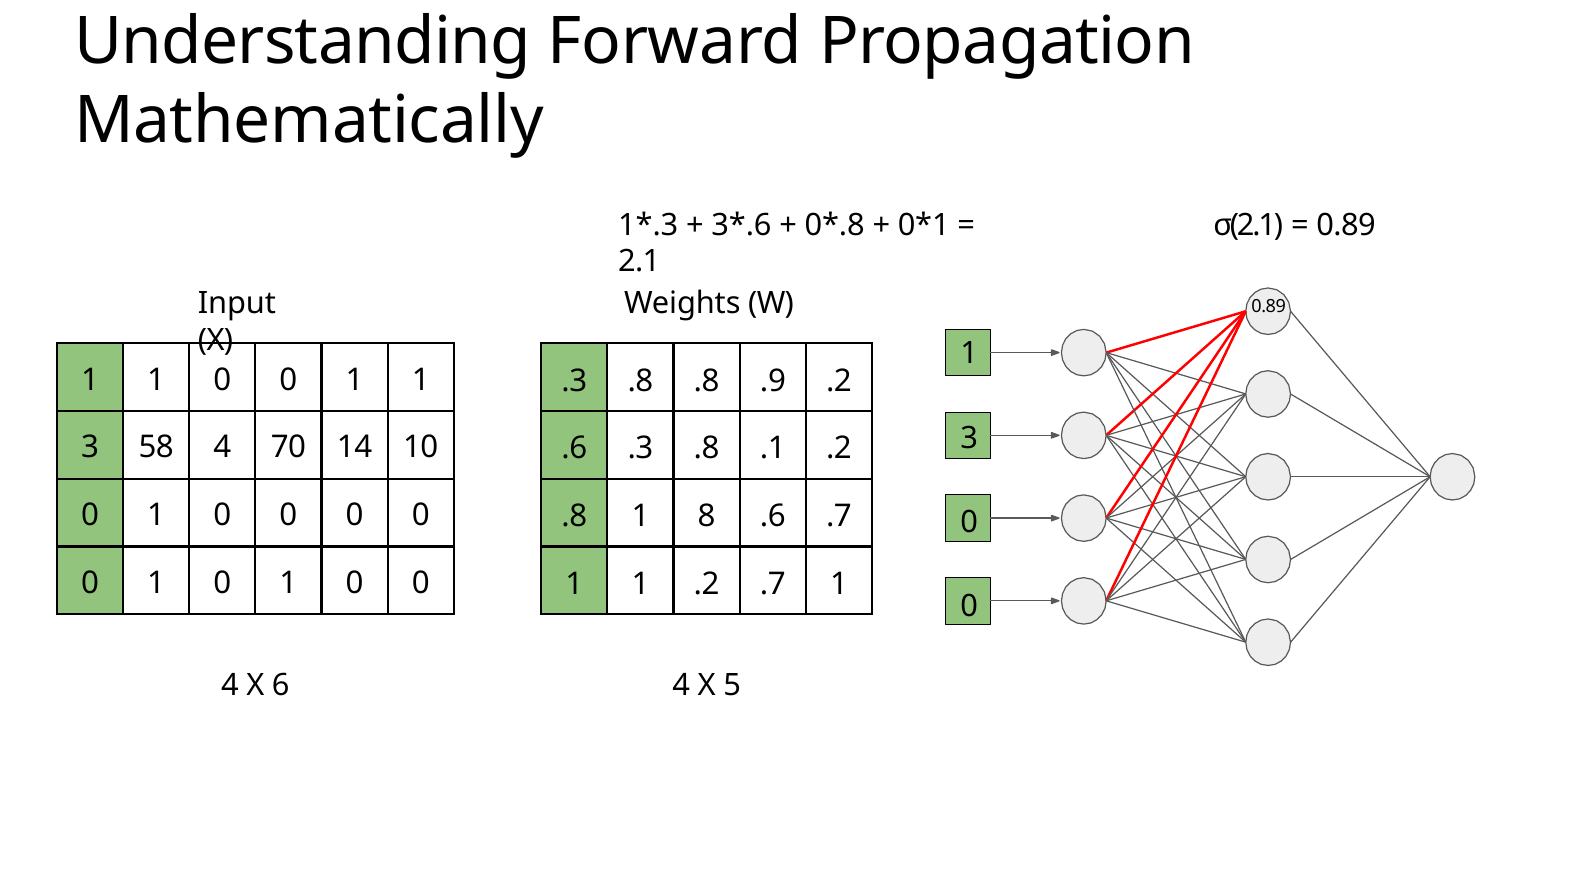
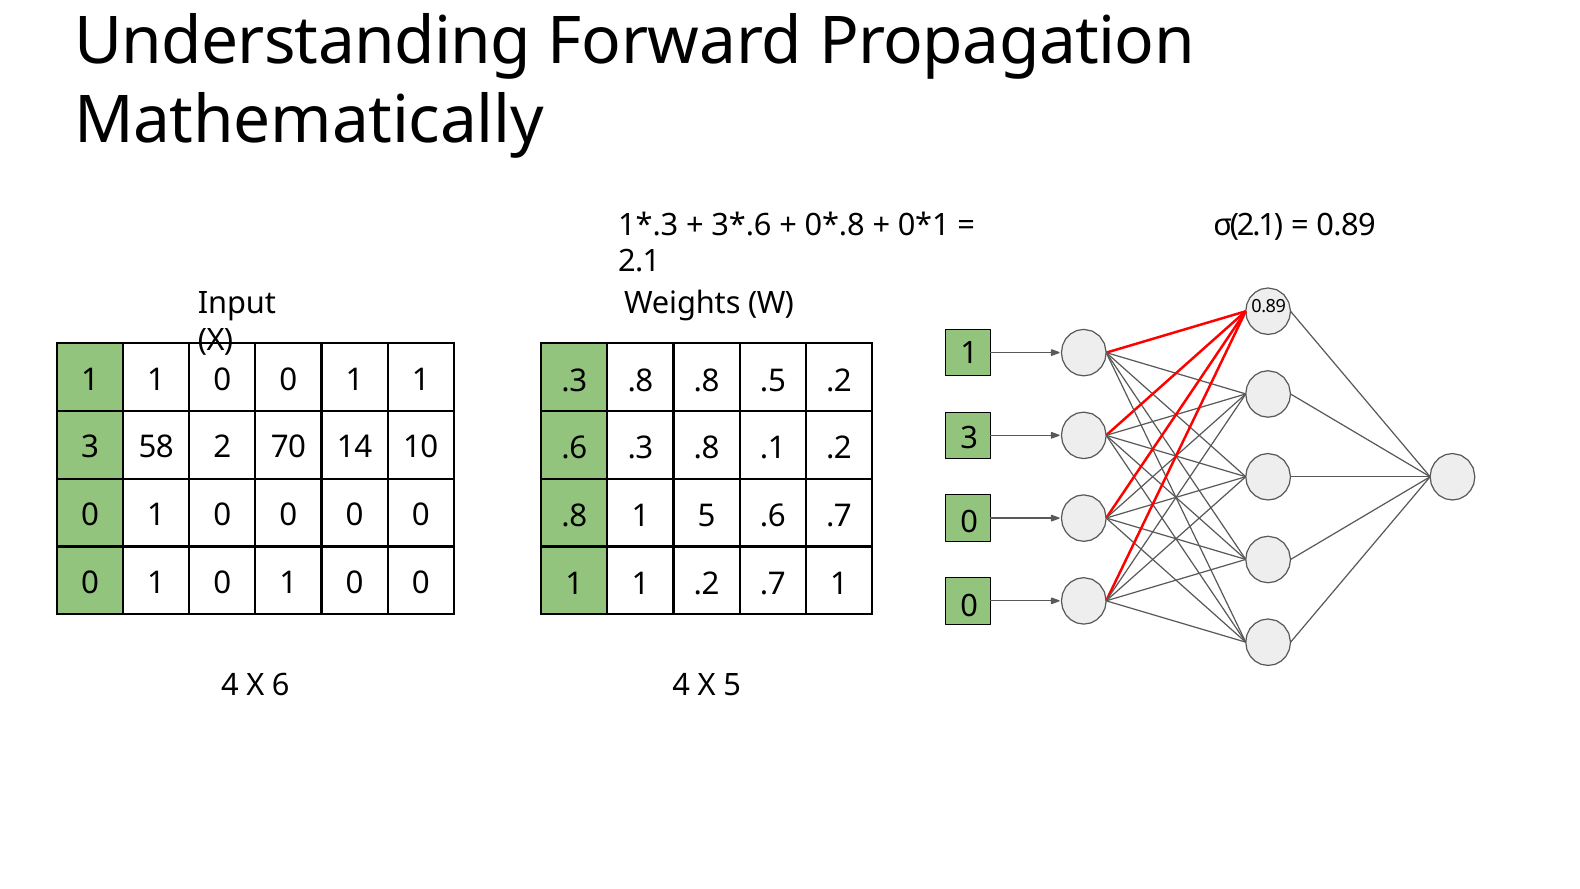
.9: .9 -> .5
58 4: 4 -> 2
1 8: 8 -> 5
